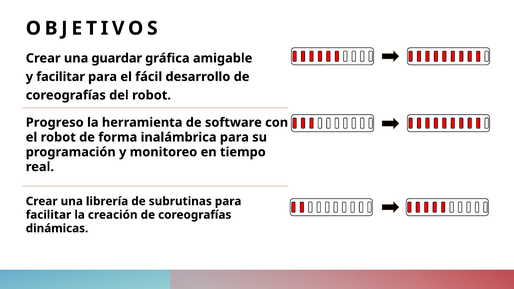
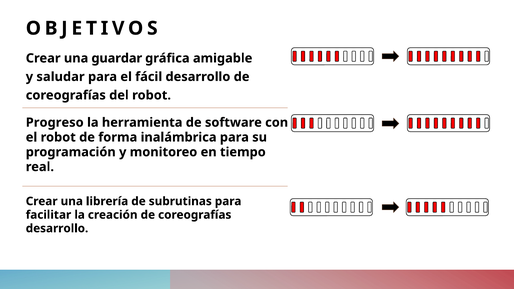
y facilitar: facilitar -> saludar
dinámicas at (57, 228): dinámicas -> desarrollo
